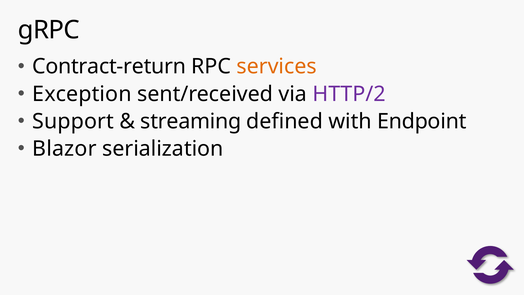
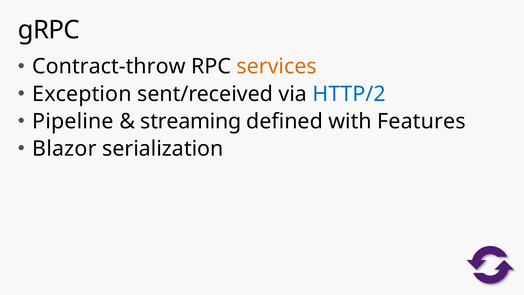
Contract-return: Contract-return -> Contract-throw
HTTP/2 colour: purple -> blue
Support: Support -> Pipeline
Endpoint: Endpoint -> Features
